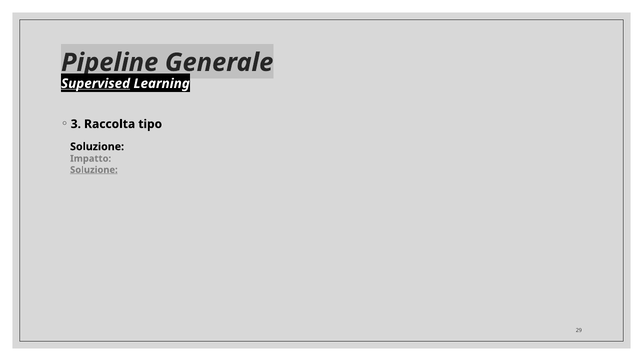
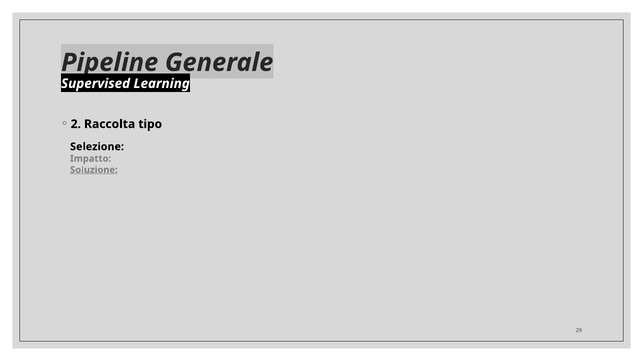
Supervised underline: present -> none
3: 3 -> 2
Soluzione at (97, 147): Soluzione -> Selezione
